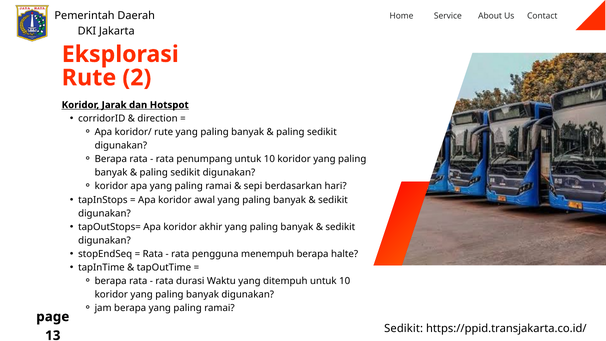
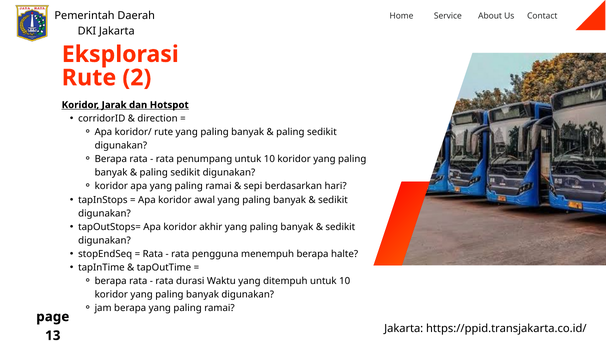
Sedikit at (404, 329): Sedikit -> Jakarta
